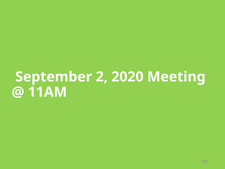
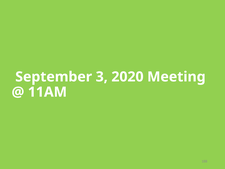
2: 2 -> 3
